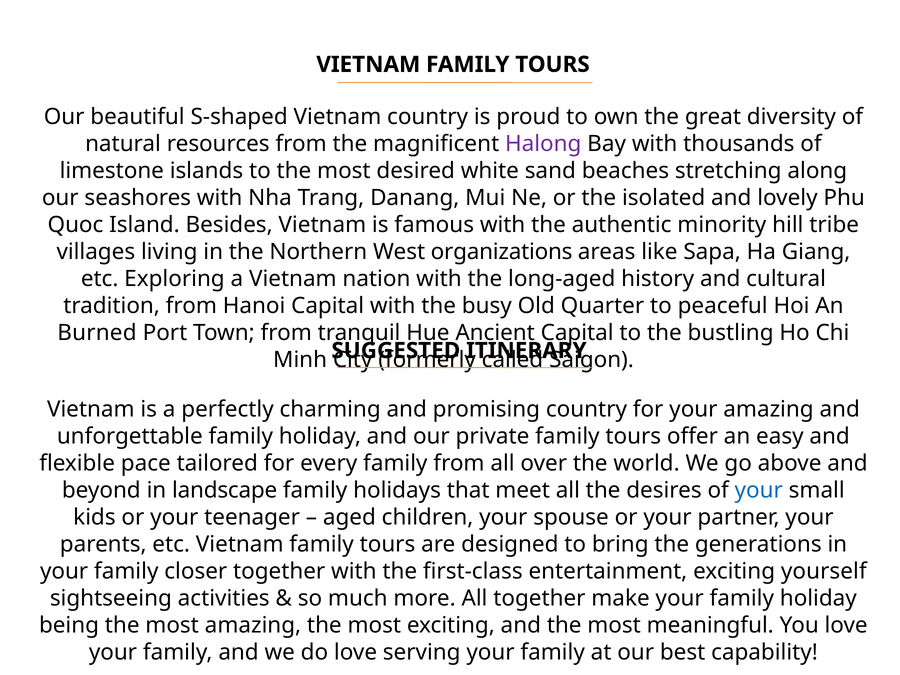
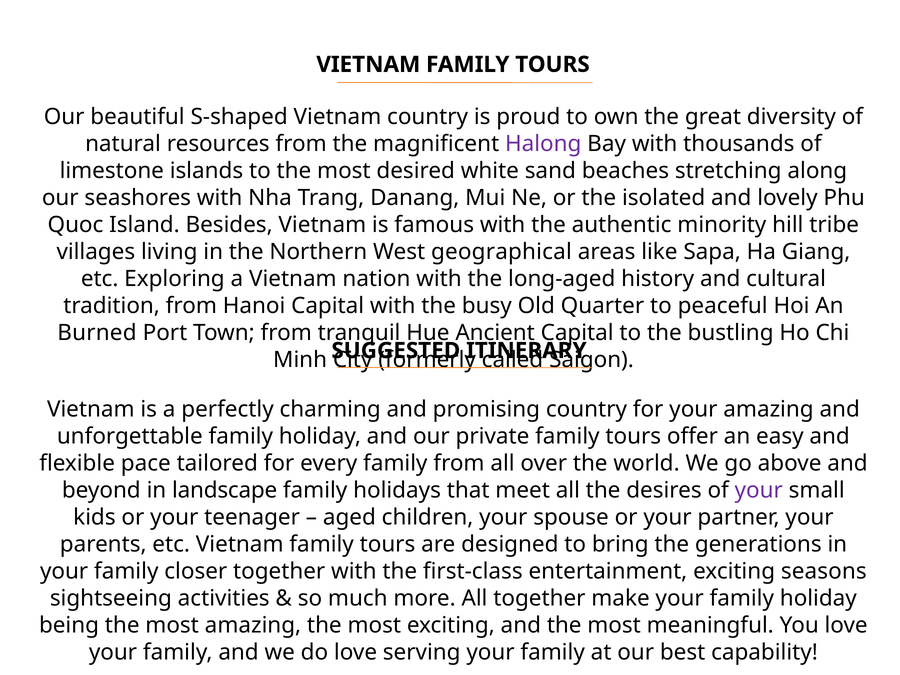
organizations: organizations -> geographical
your at (759, 490) colour: blue -> purple
yourself: yourself -> seasons
